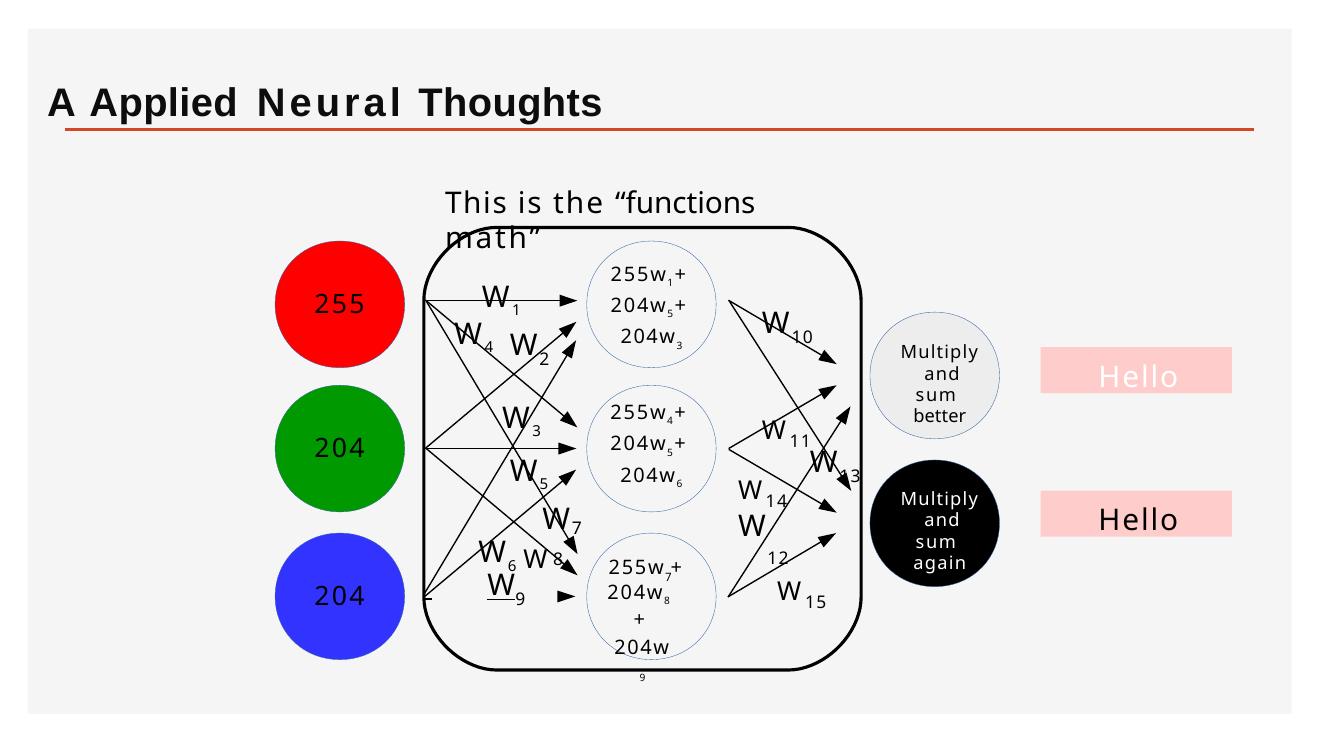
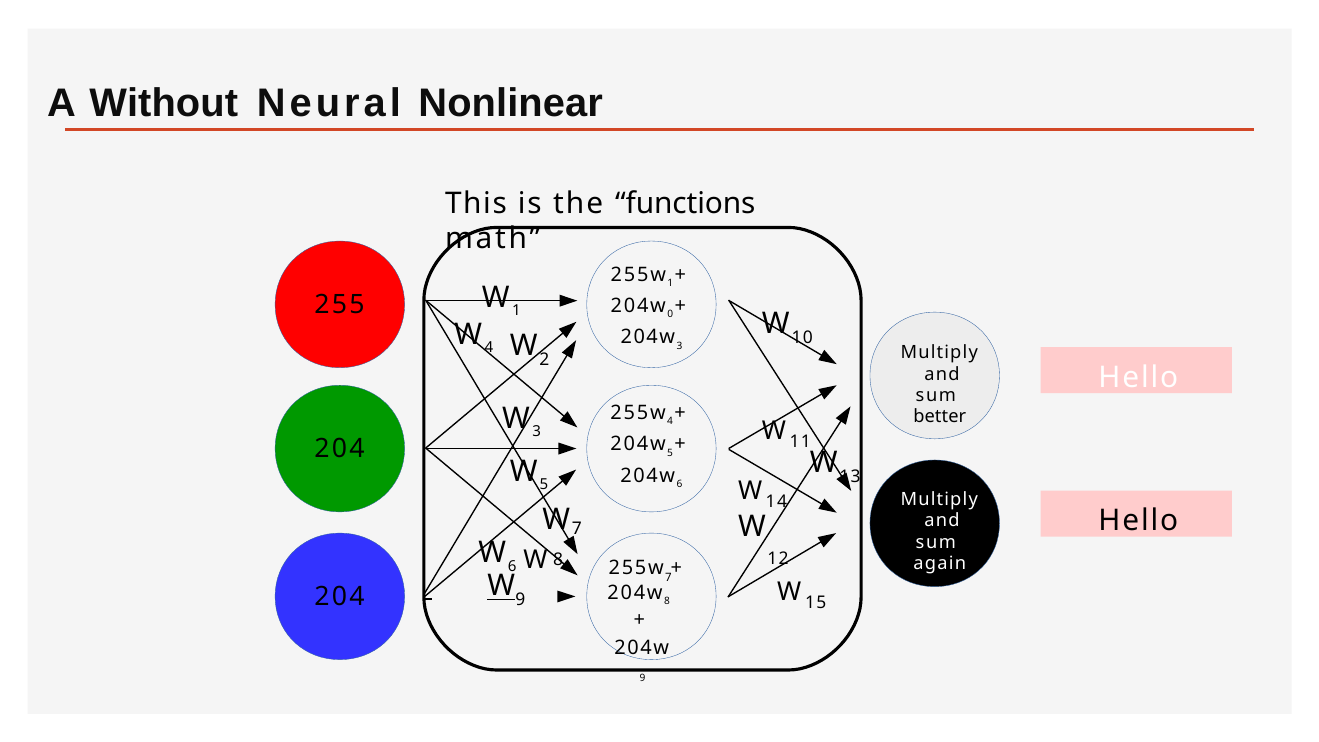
Applied: Applied -> Without
Thoughts: Thoughts -> Nonlinear
5 at (670, 315): 5 -> 0
